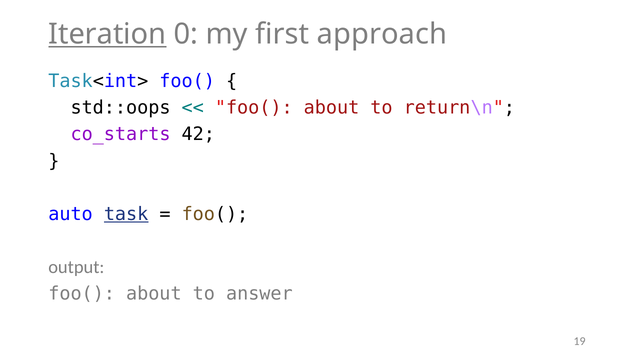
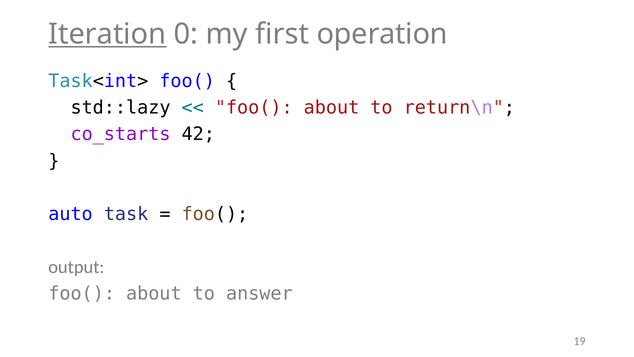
approach: approach -> operation
std::oops: std::oops -> std::lazy
task underline: present -> none
